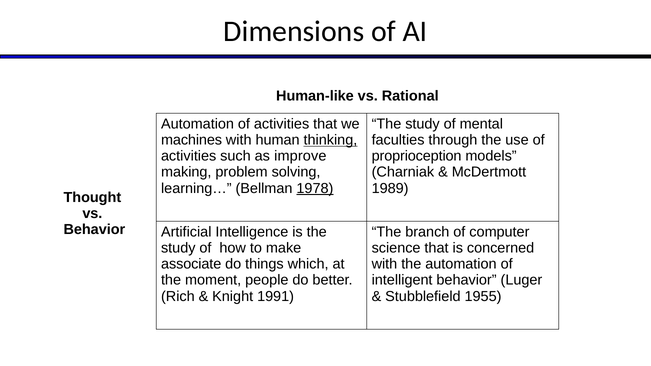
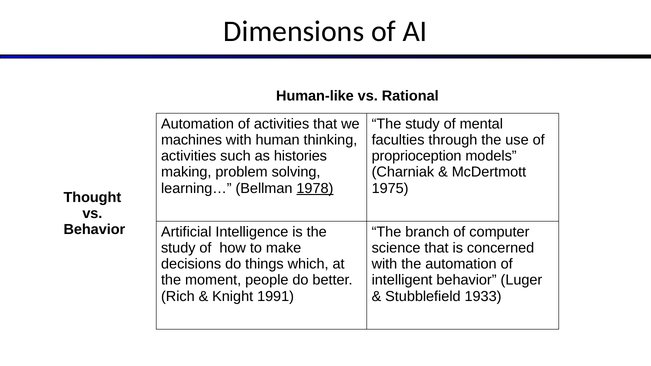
thinking underline: present -> none
improve: improve -> histories
1989: 1989 -> 1975
associate: associate -> decisions
1955: 1955 -> 1933
